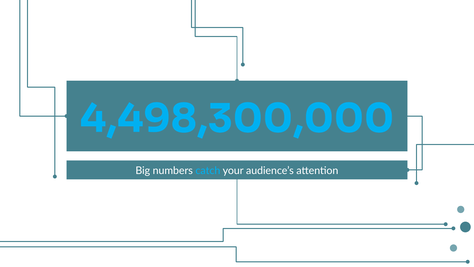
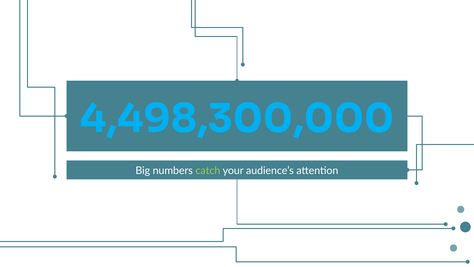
catch colour: light blue -> light green
